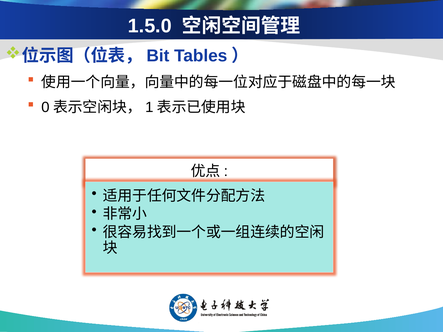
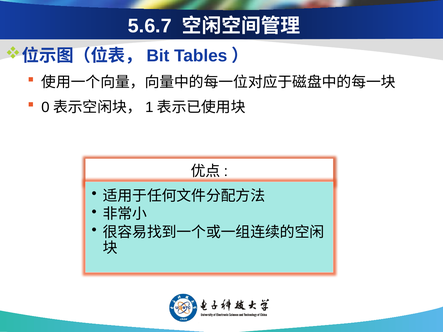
1.5.0: 1.5.0 -> 5.6.7
